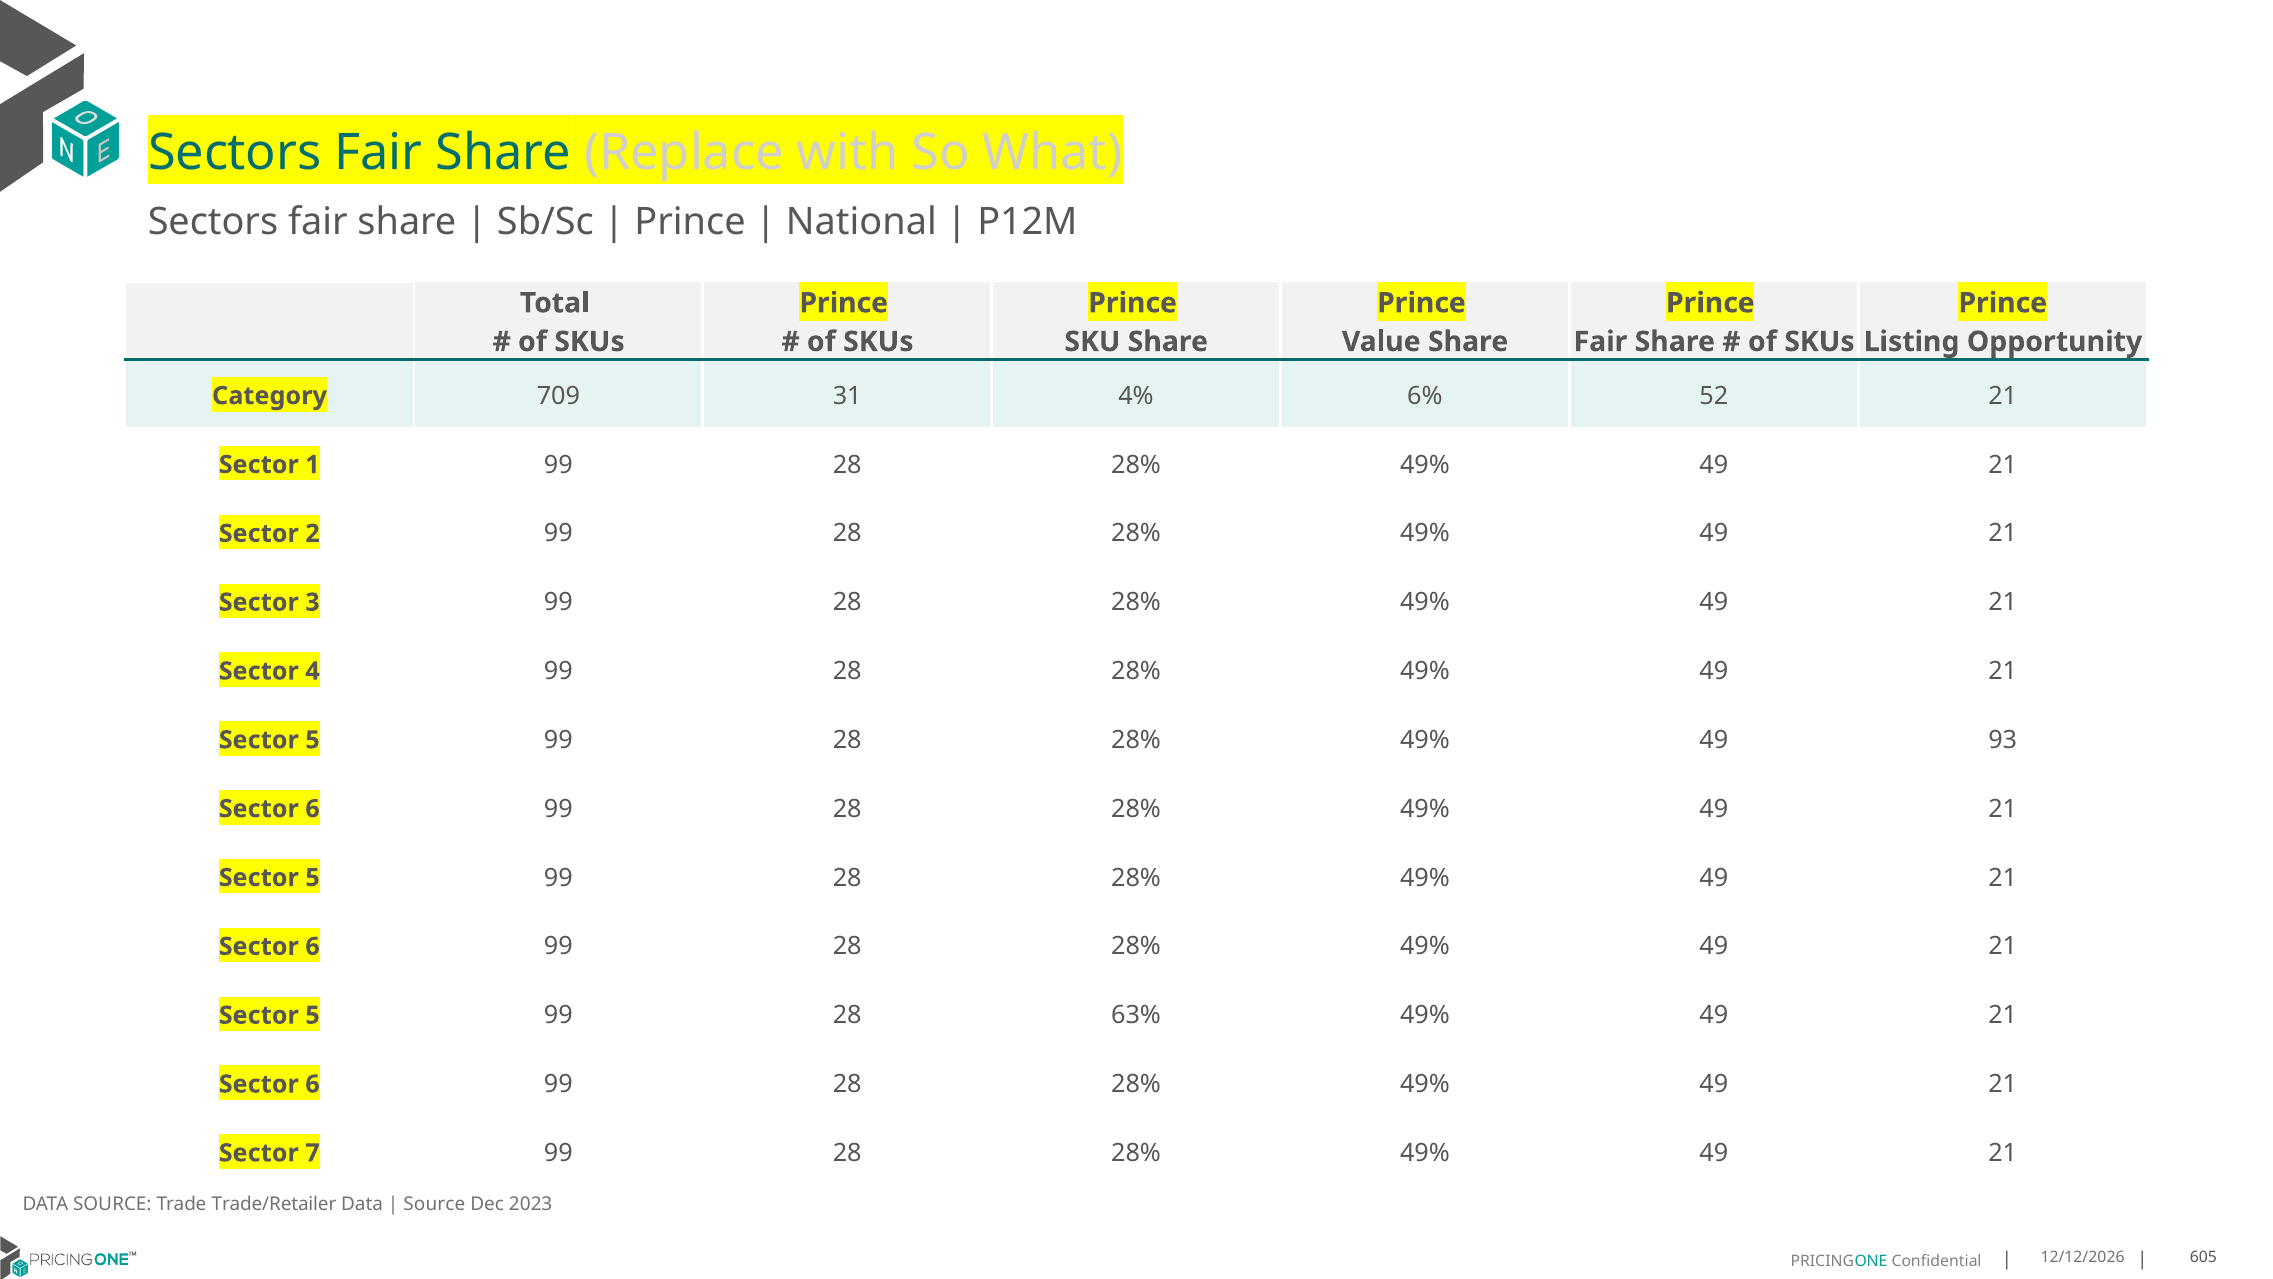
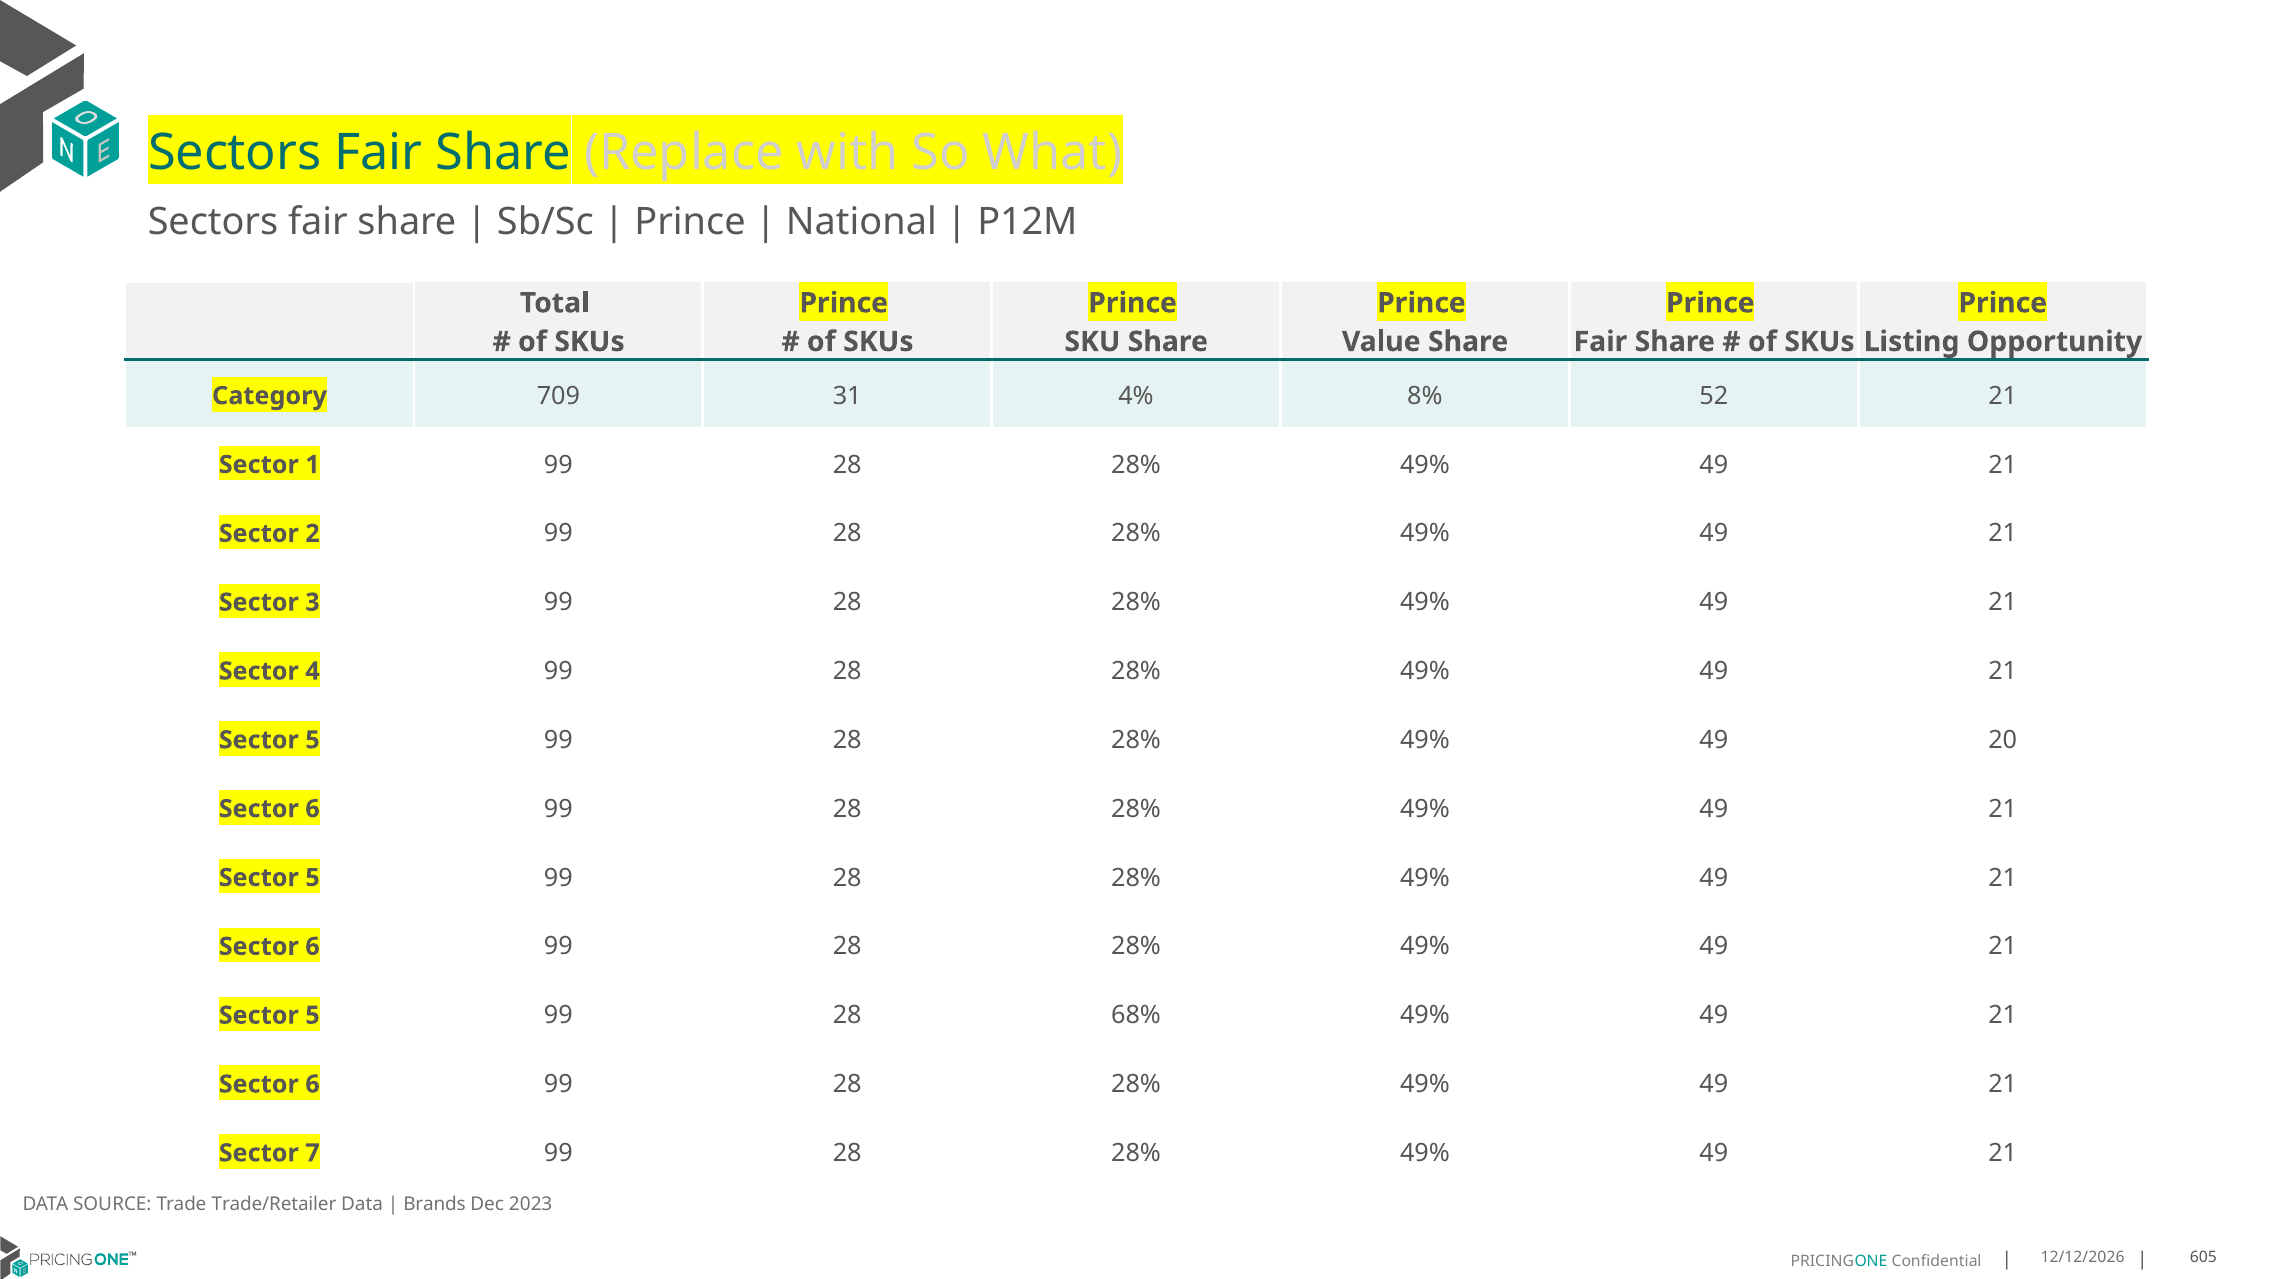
6%: 6% -> 8%
93: 93 -> 20
63%: 63% -> 68%
Source at (434, 1204): Source -> Brands
